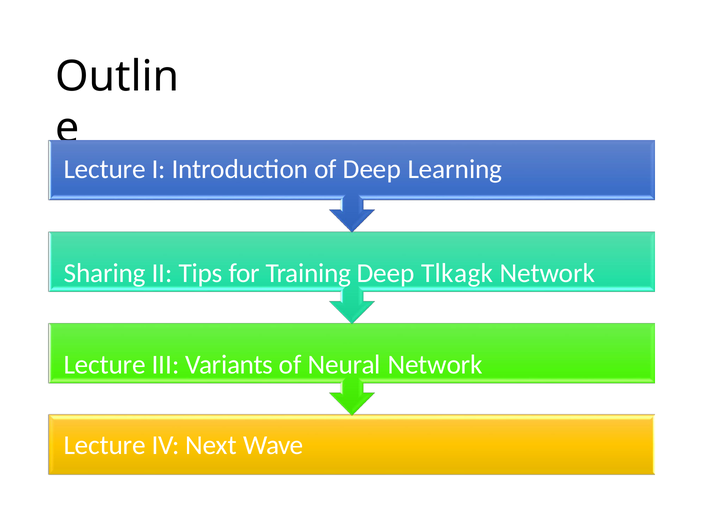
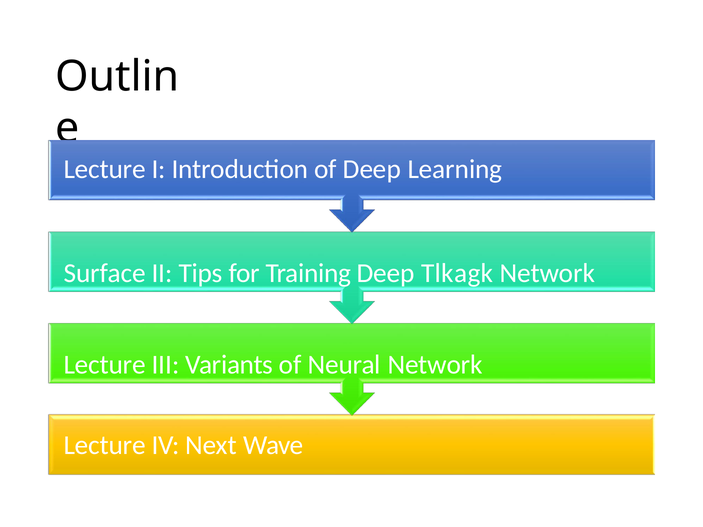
Sharing: Sharing -> Surface
